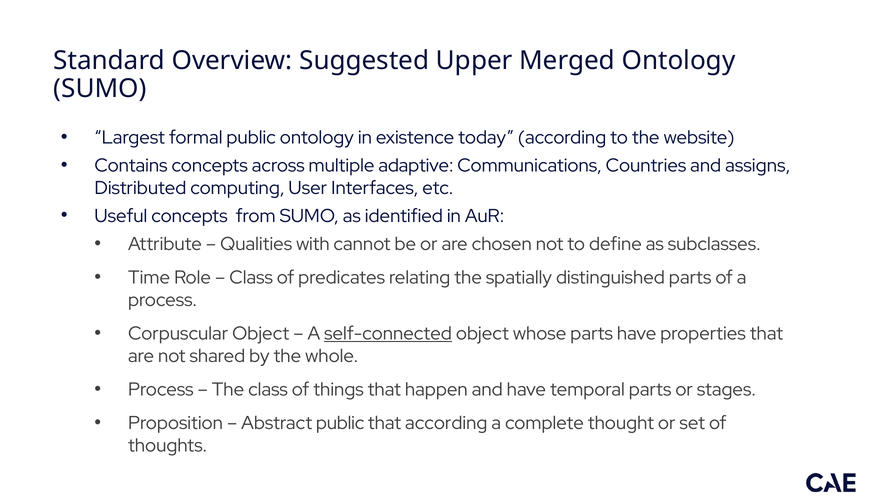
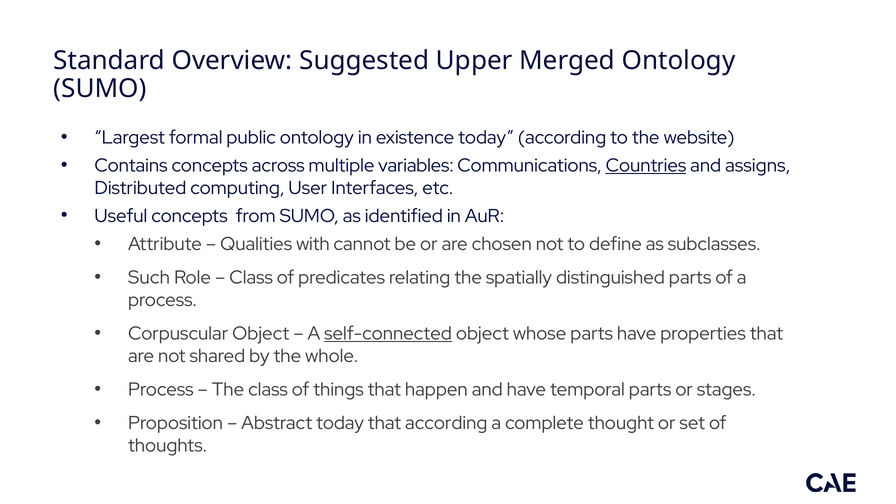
adaptive: adaptive -> variables
Countries underline: none -> present
Time: Time -> Such
Abstract public: public -> today
